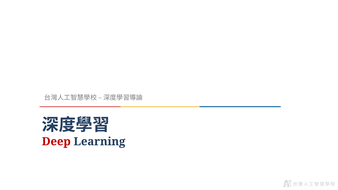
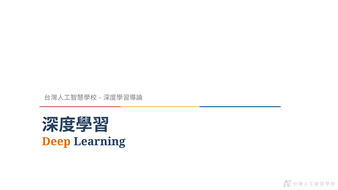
Deep colour: red -> orange
